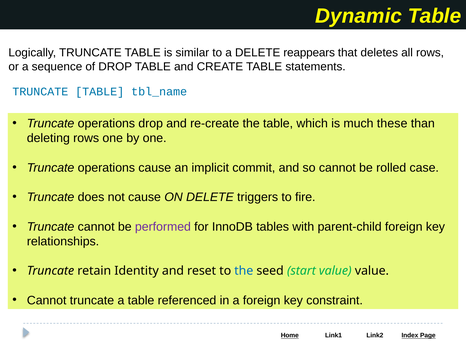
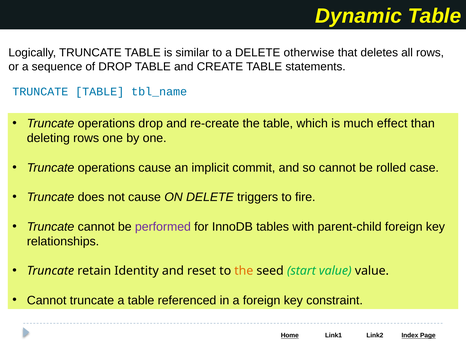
reappears: reappears -> otherwise
these: these -> effect
the at (244, 271) colour: blue -> orange
